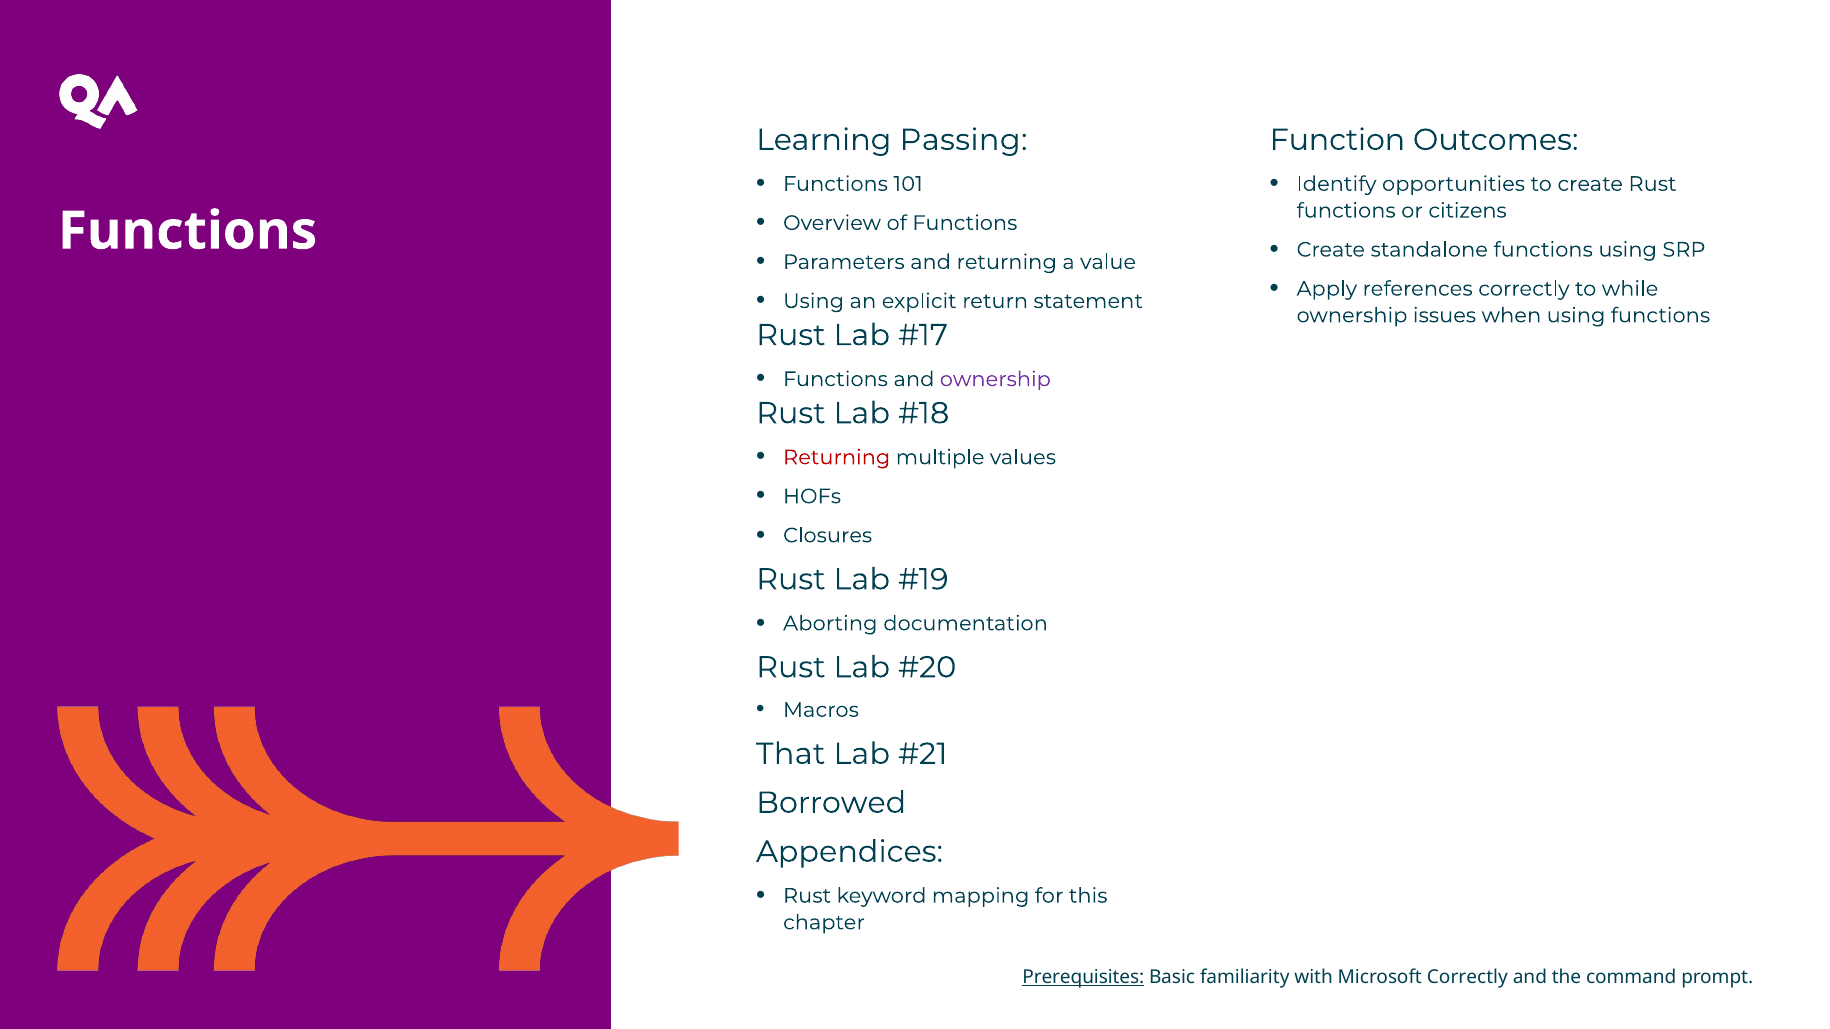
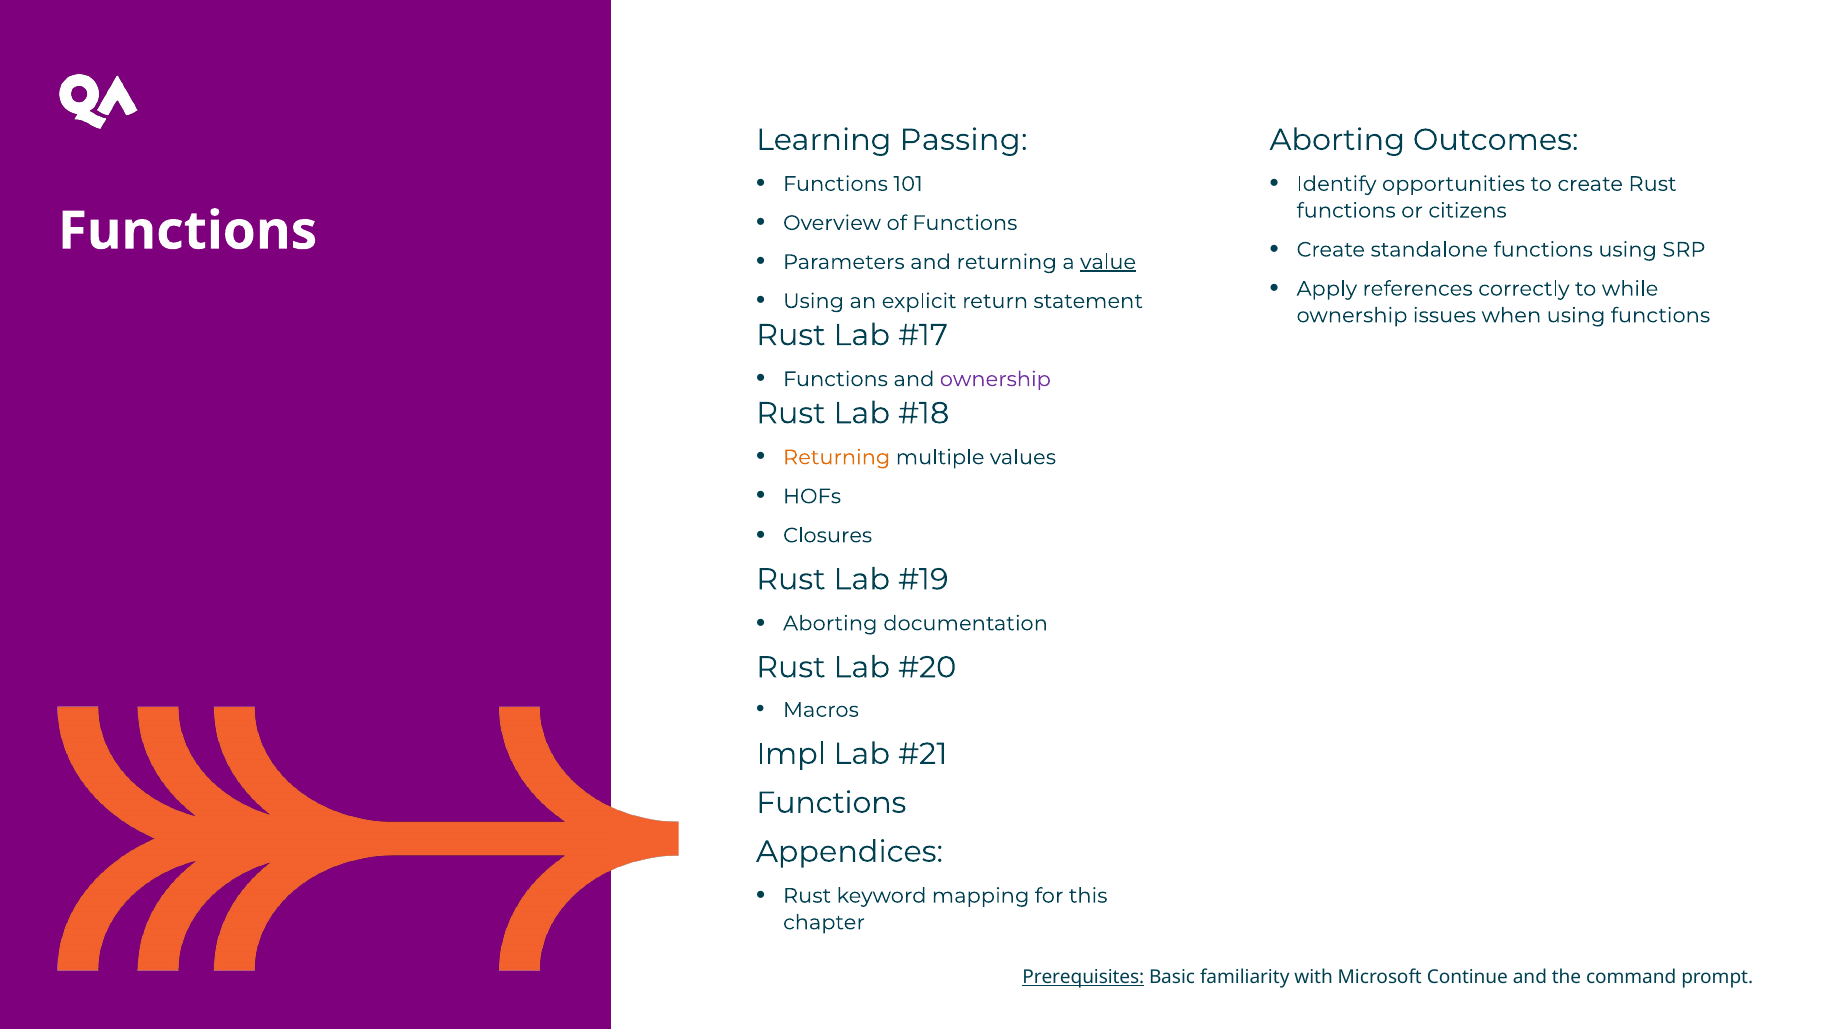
Function at (1337, 140): Function -> Aborting
value underline: none -> present
Returning at (837, 458) colour: red -> orange
That: That -> Impl
Borrowed at (831, 803): Borrowed -> Functions
Microsoft Correctly: Correctly -> Continue
